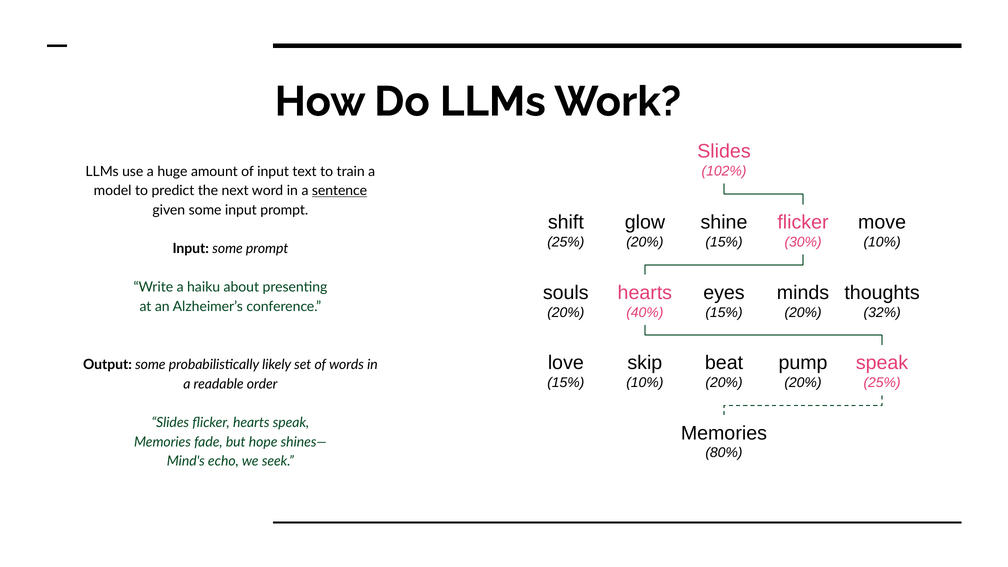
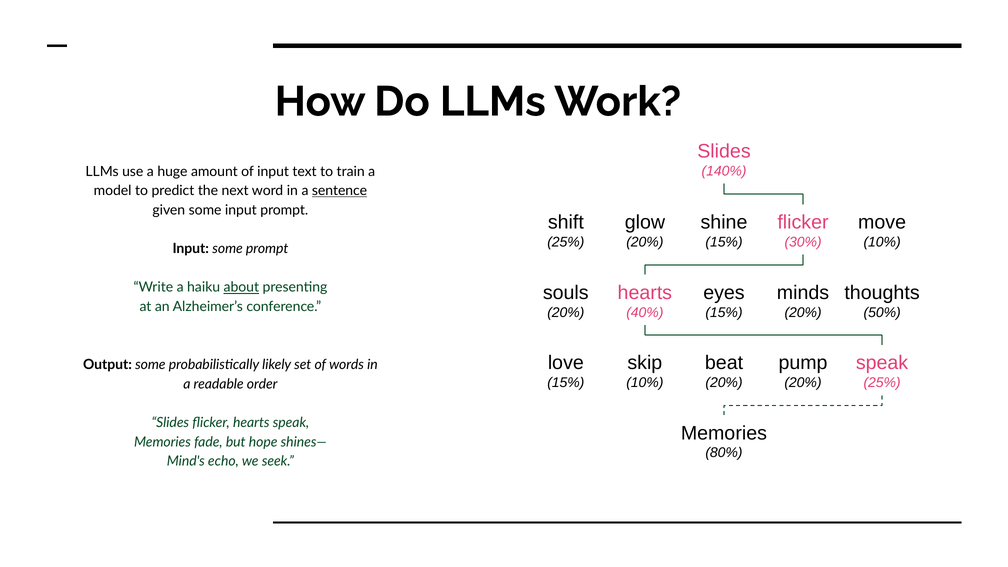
102%: 102% -> 140%
about underline: none -> present
32%: 32% -> 50%
